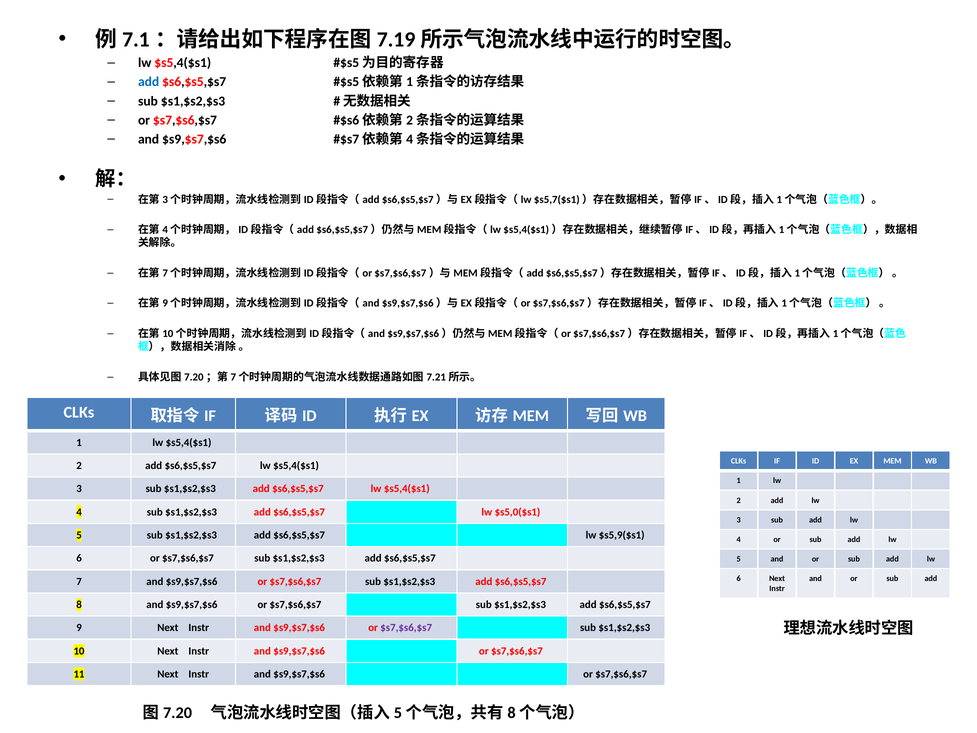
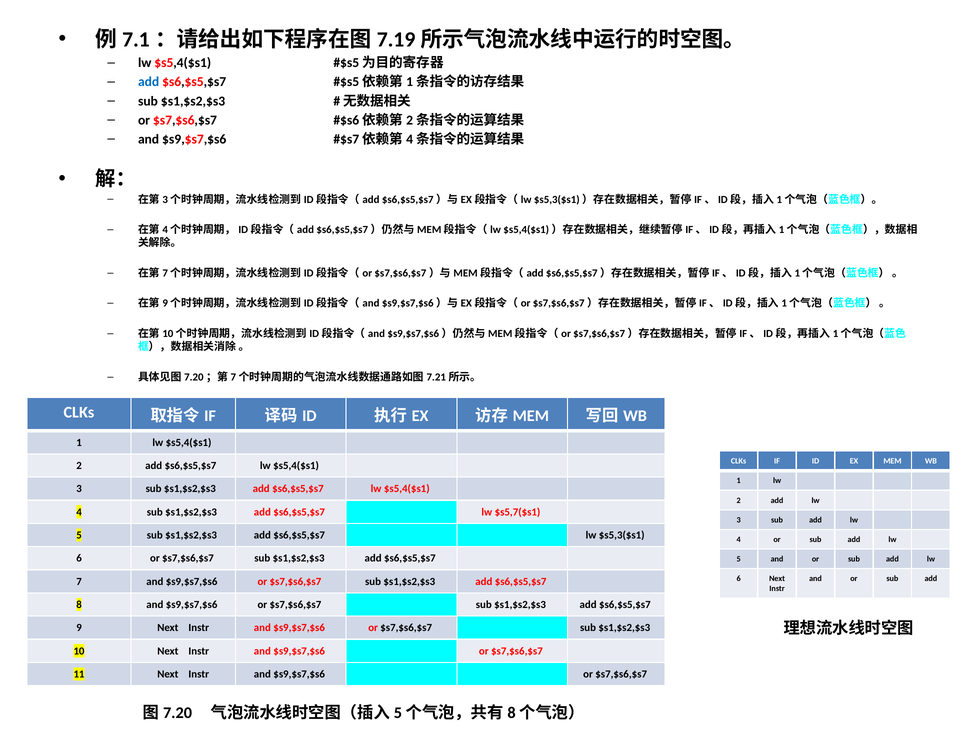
$s5,7($s1 at (557, 199): $s5,7($s1 -> $s5,3($s1
$s5,0($s1: $s5,0($s1 -> $s5,7($s1
$s6,$s5,$s7 lw $s5,9($s1: $s5,9($s1 -> $s5,3($s1
$s7,$s6,$s7 at (406, 628) colour: purple -> black
